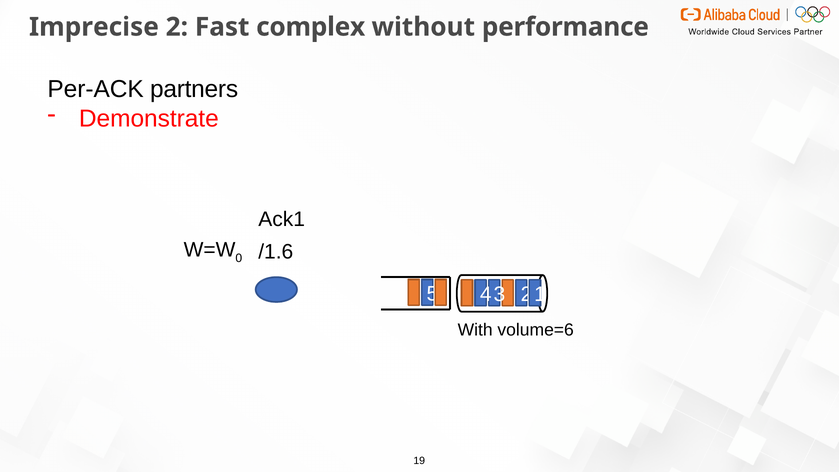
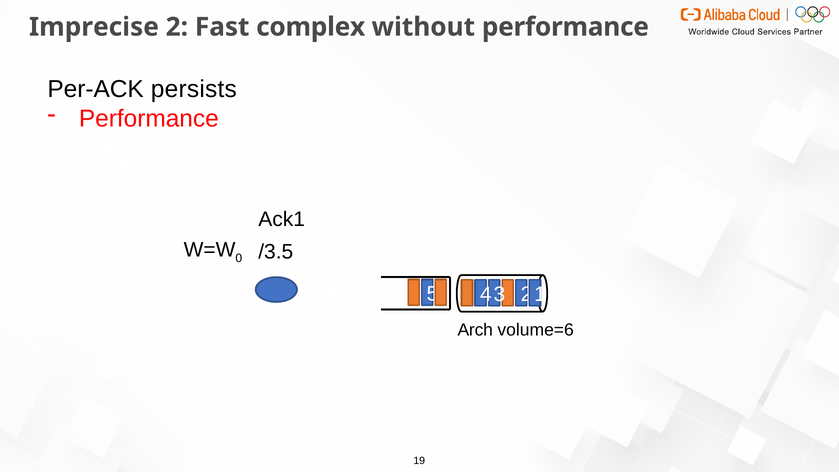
partners: partners -> persists
Demonstrate at (149, 119): Demonstrate -> Performance
/1.6: /1.6 -> /3.5
With: With -> Arch
